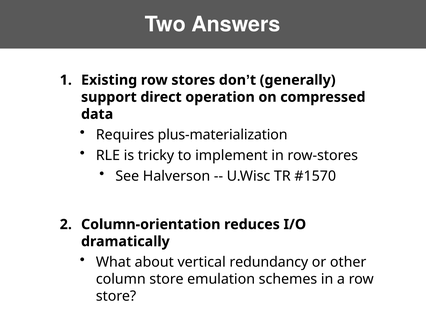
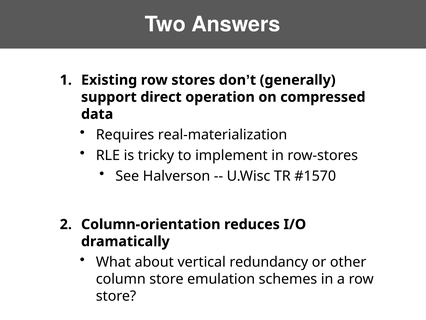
plus-materialization: plus-materialization -> real-materialization
